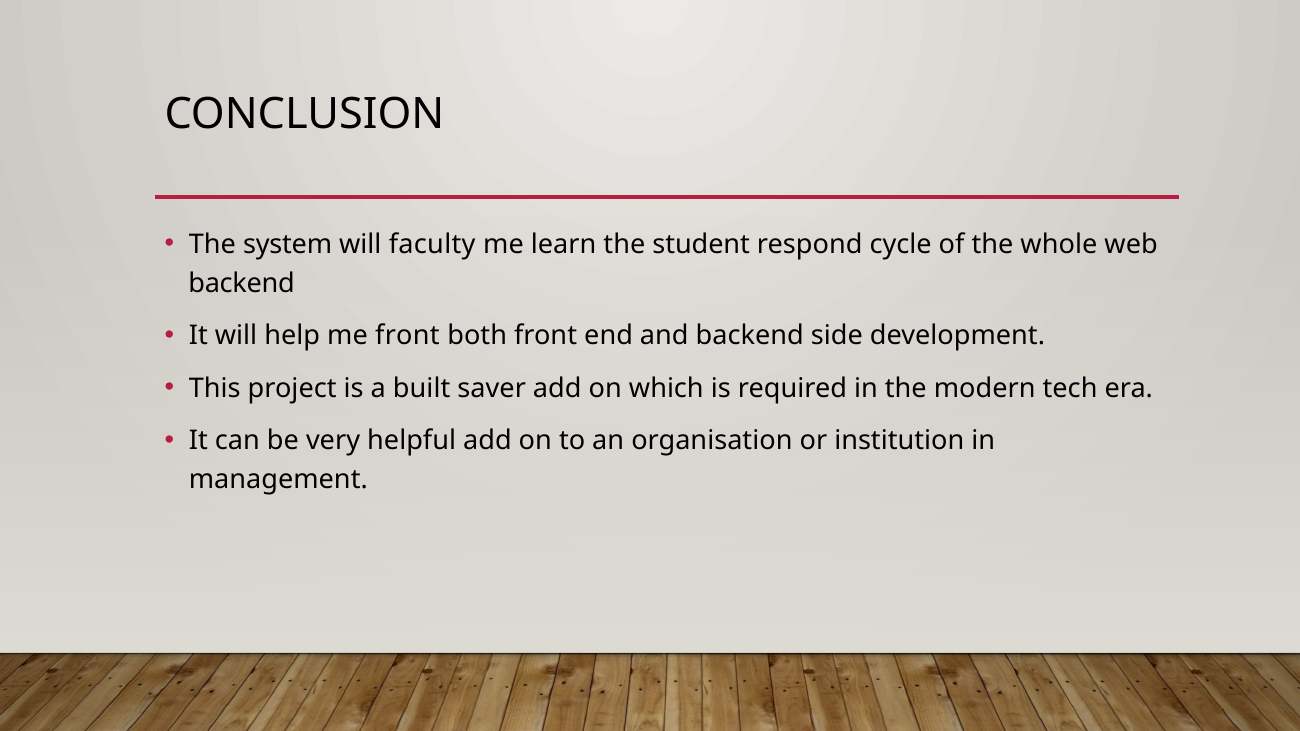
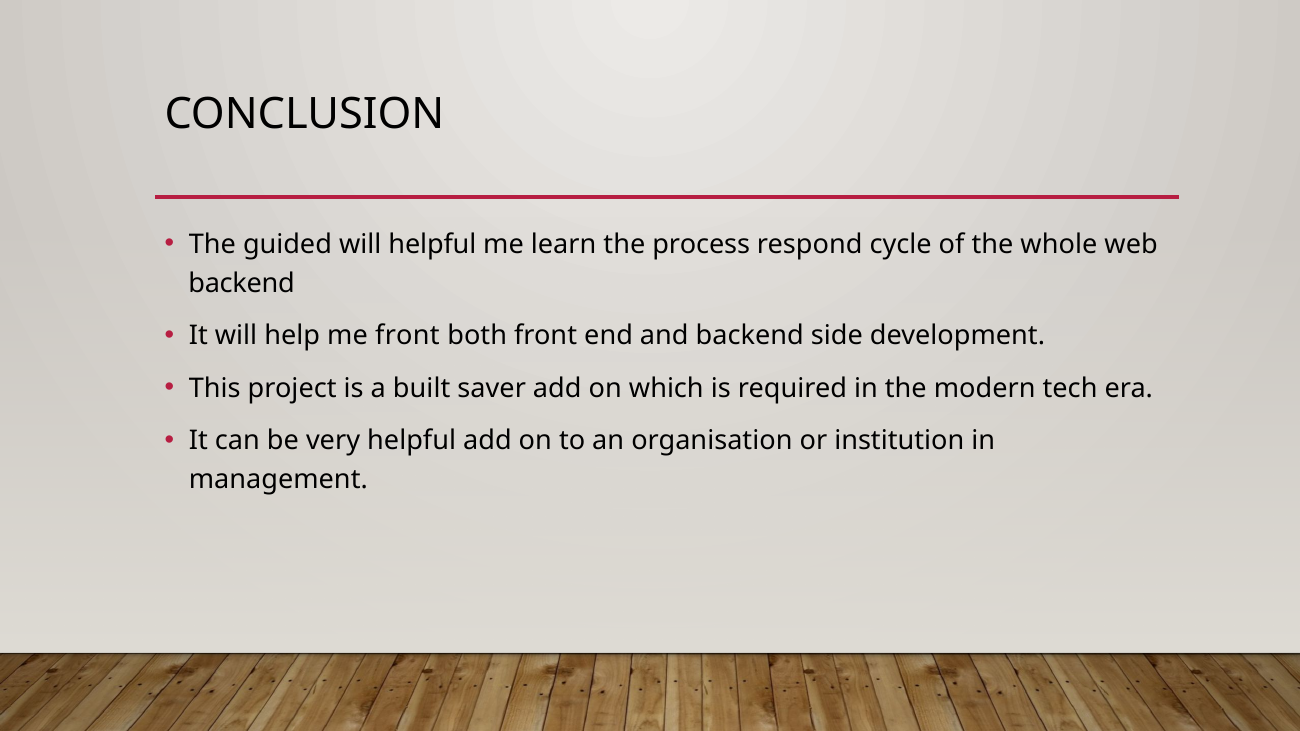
system: system -> guided
will faculty: faculty -> helpful
student: student -> process
